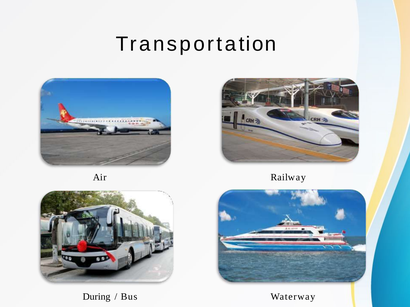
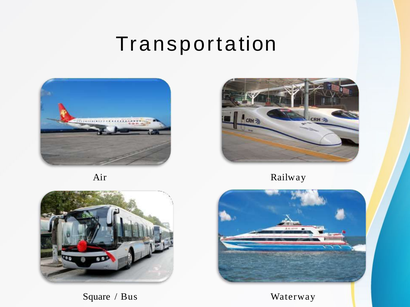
During: During -> Square
